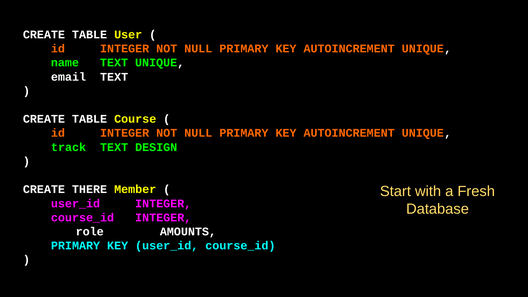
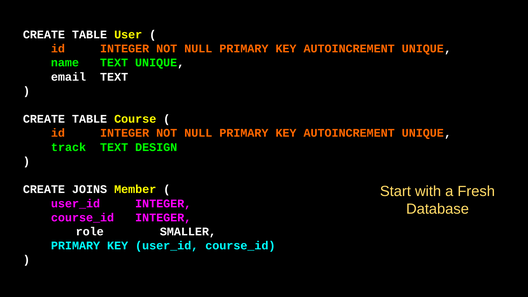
THERE: THERE -> JOINS
AMOUNTS: AMOUNTS -> SMALLER
